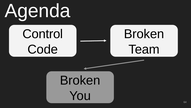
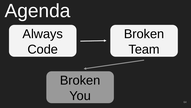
Control: Control -> Always
